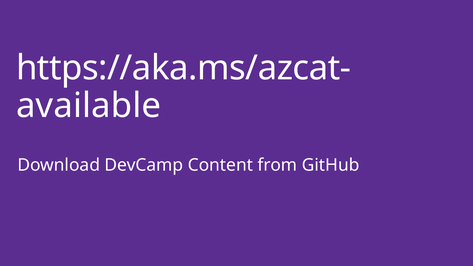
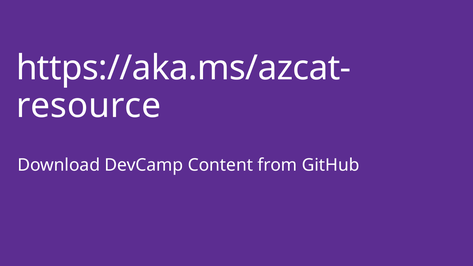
available: available -> resource
